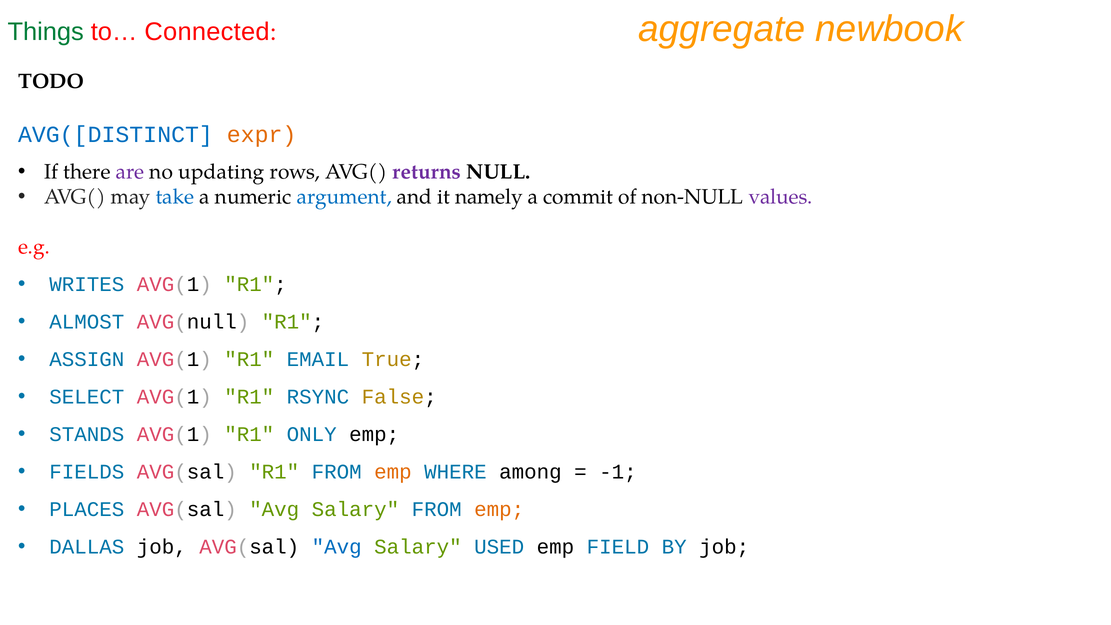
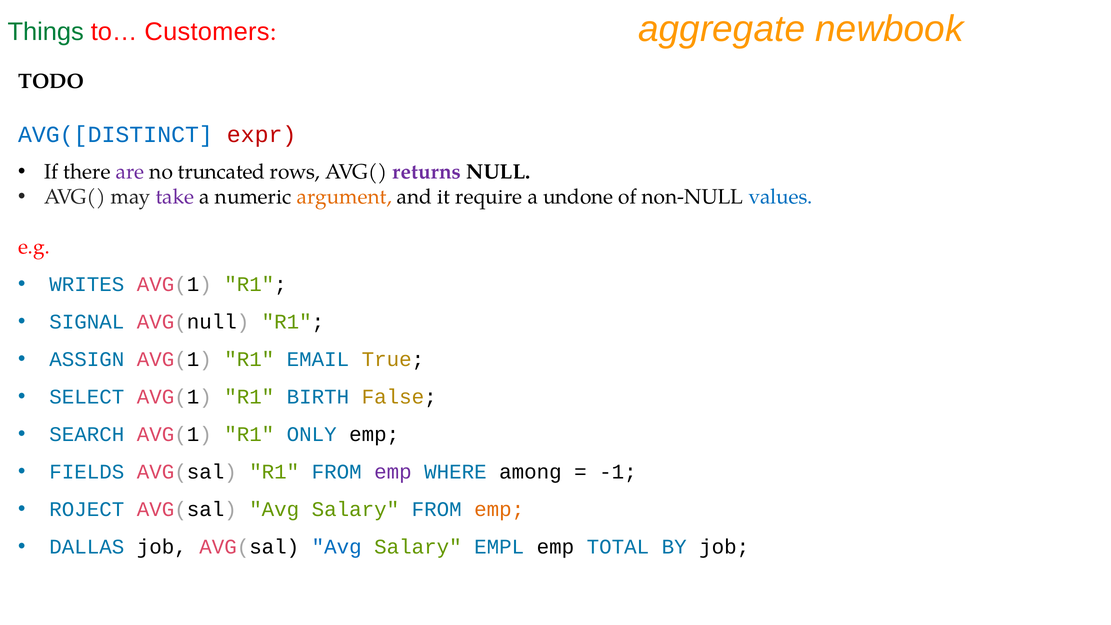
Connected: Connected -> Customers
expr colour: orange -> red
updating: updating -> truncated
take colour: blue -> purple
argument colour: blue -> orange
namely: namely -> require
commit: commit -> undone
values colour: purple -> blue
ALMOST: ALMOST -> SIGNAL
RSYNC: RSYNC -> BIRTH
STANDS: STANDS -> SEARCH
emp at (393, 472) colour: orange -> purple
PLACES: PLACES -> ROJECT
USED: USED -> EMPL
FIELD: FIELD -> TOTAL
